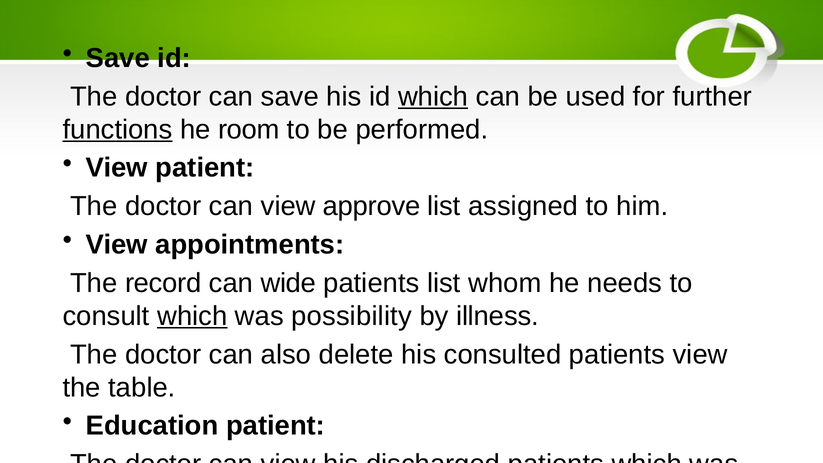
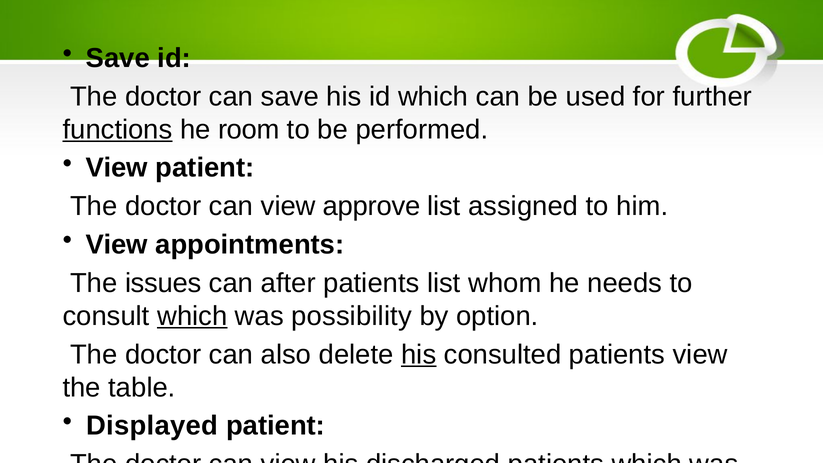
which at (433, 97) underline: present -> none
record: record -> issues
wide: wide -> after
illness: illness -> option
his at (419, 354) underline: none -> present
Education: Education -> Displayed
